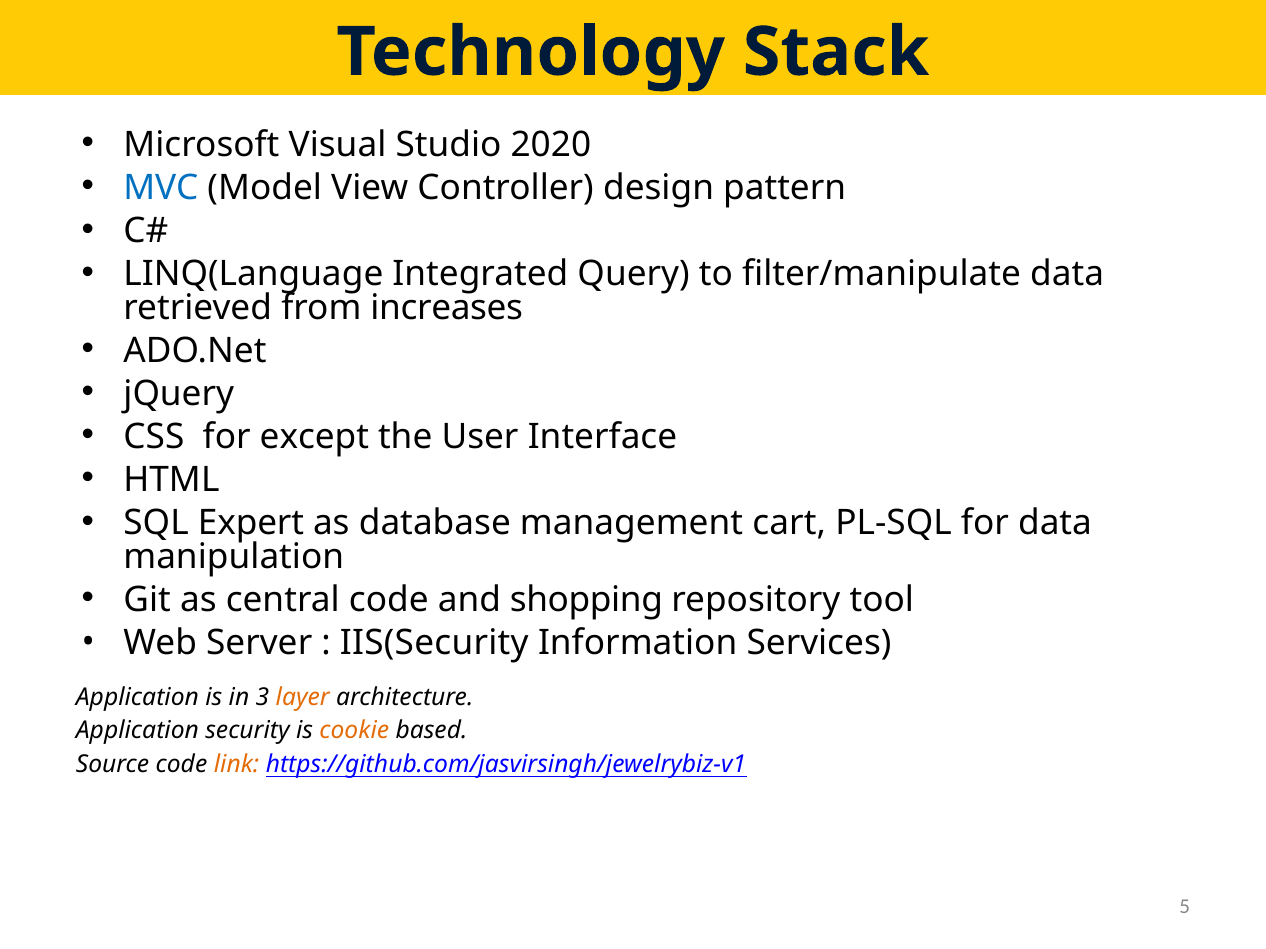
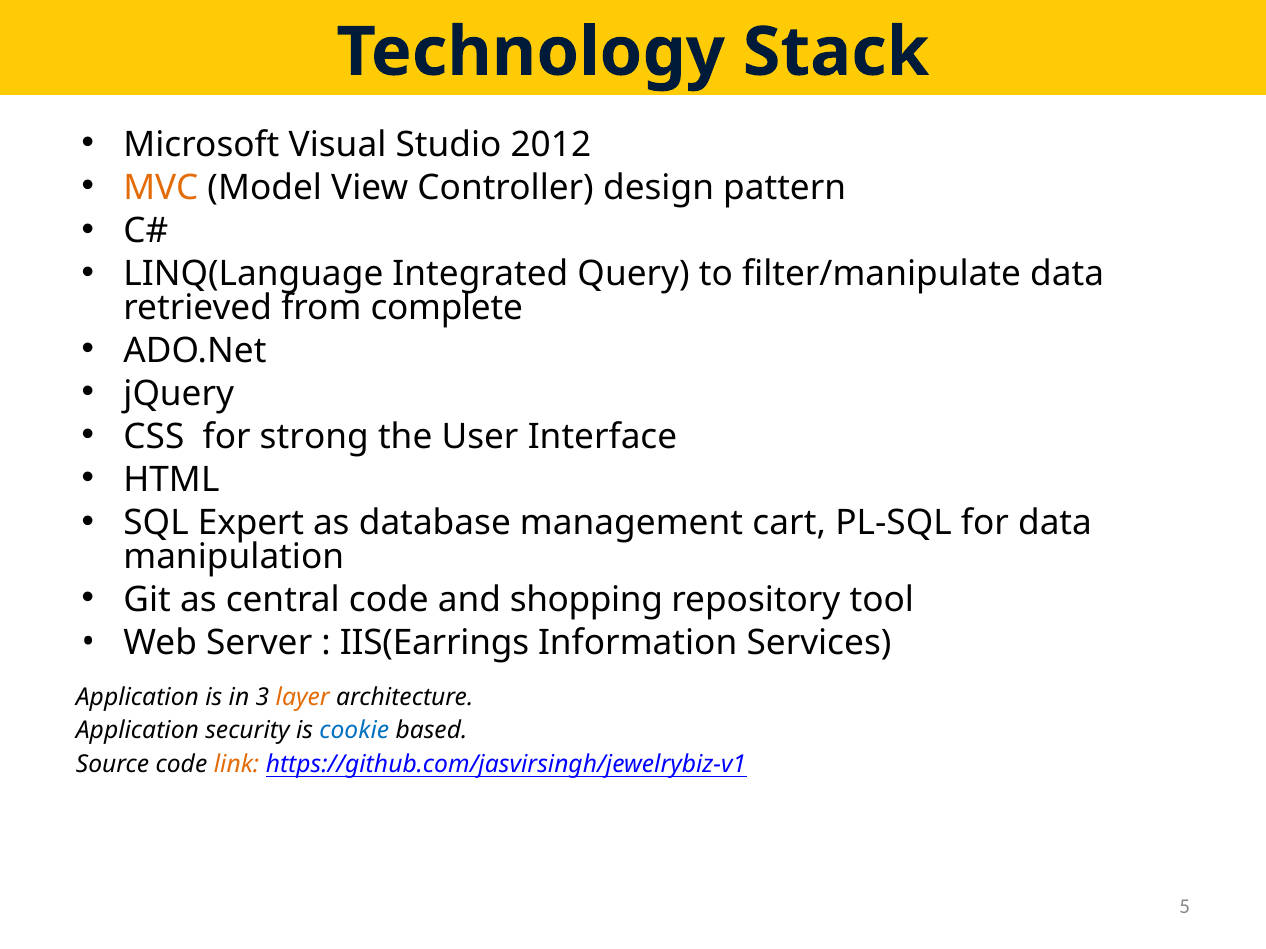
2020: 2020 -> 2012
MVC colour: blue -> orange
increases: increases -> complete
except: except -> strong
IIS(Security: IIS(Security -> IIS(Earrings
cookie colour: orange -> blue
